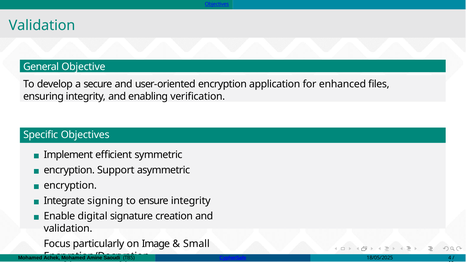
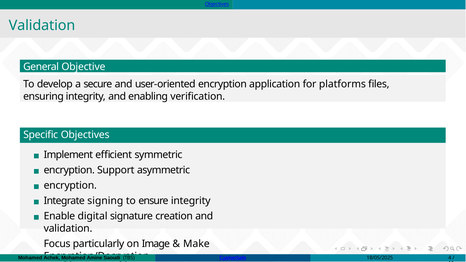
enhanced: enhanced -> platforms
Small: Small -> Make
